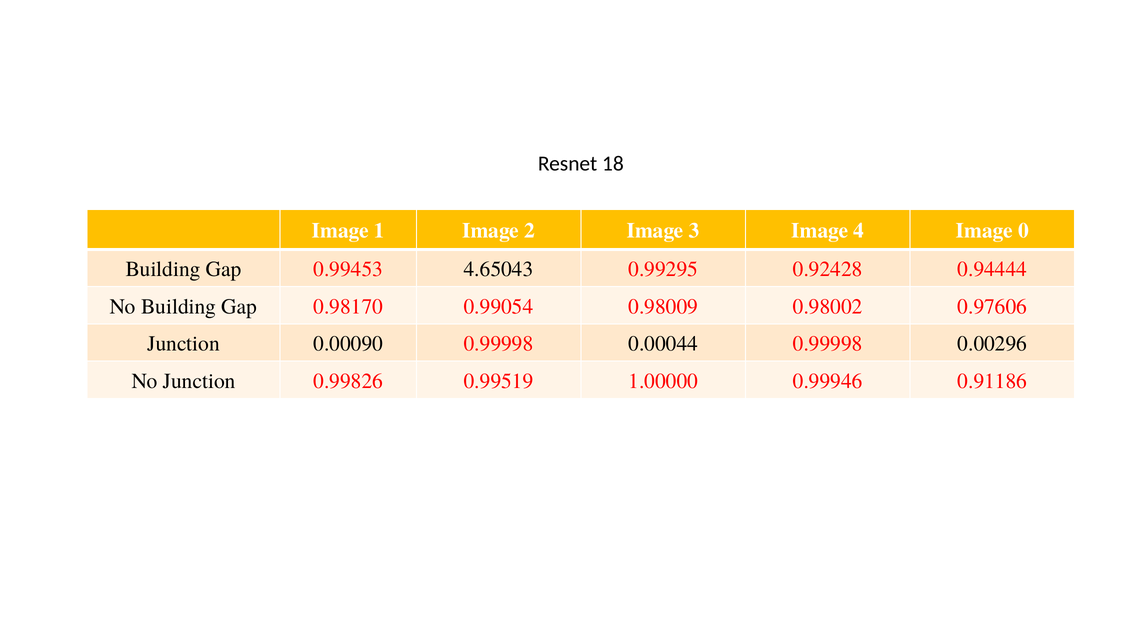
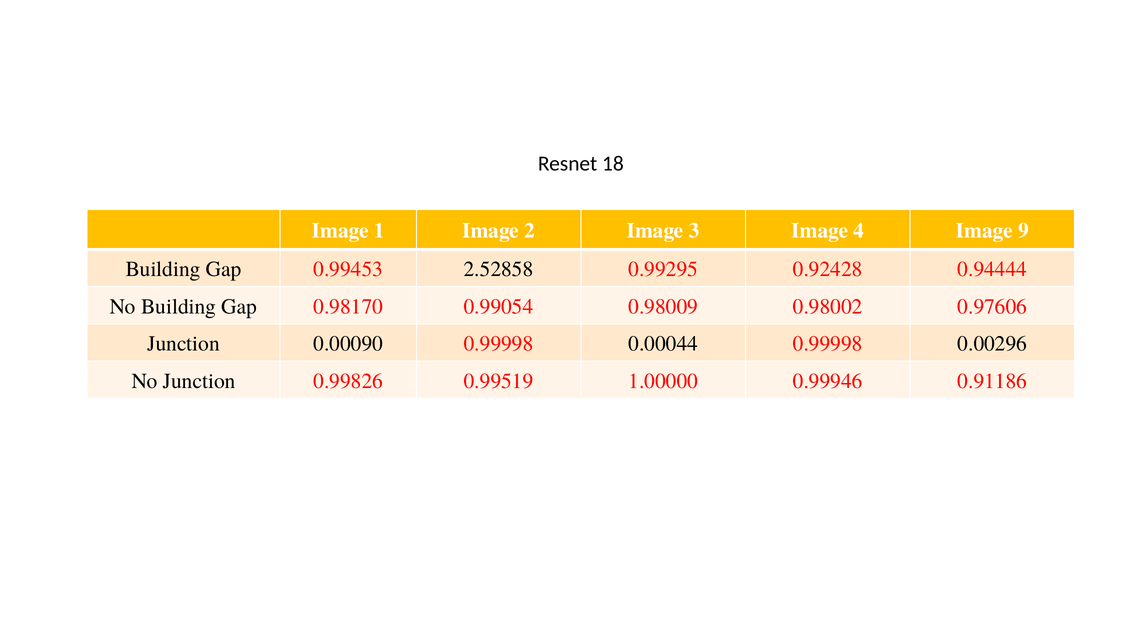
0: 0 -> 9
4.65043: 4.65043 -> 2.52858
